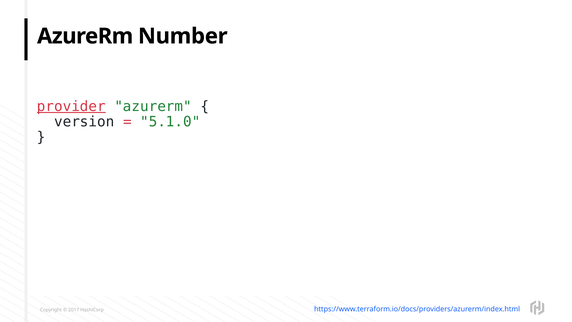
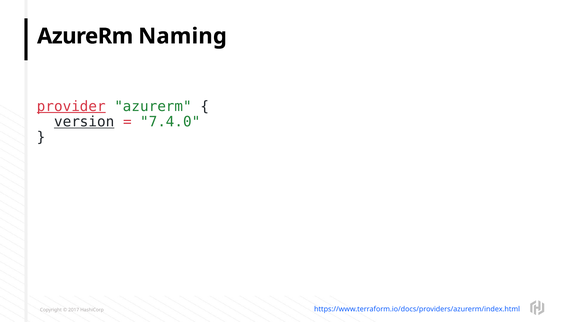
Number: Number -> Naming
version underline: none -> present
5.1.0: 5.1.0 -> 7.4.0
